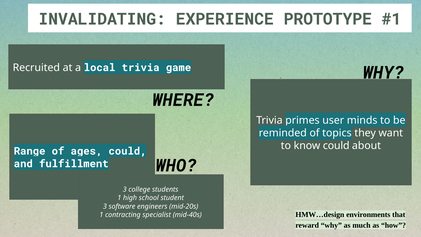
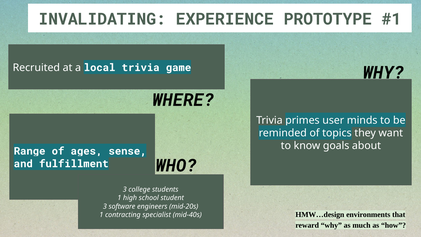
know could: could -> goals
could at (127, 151): could -> sense
